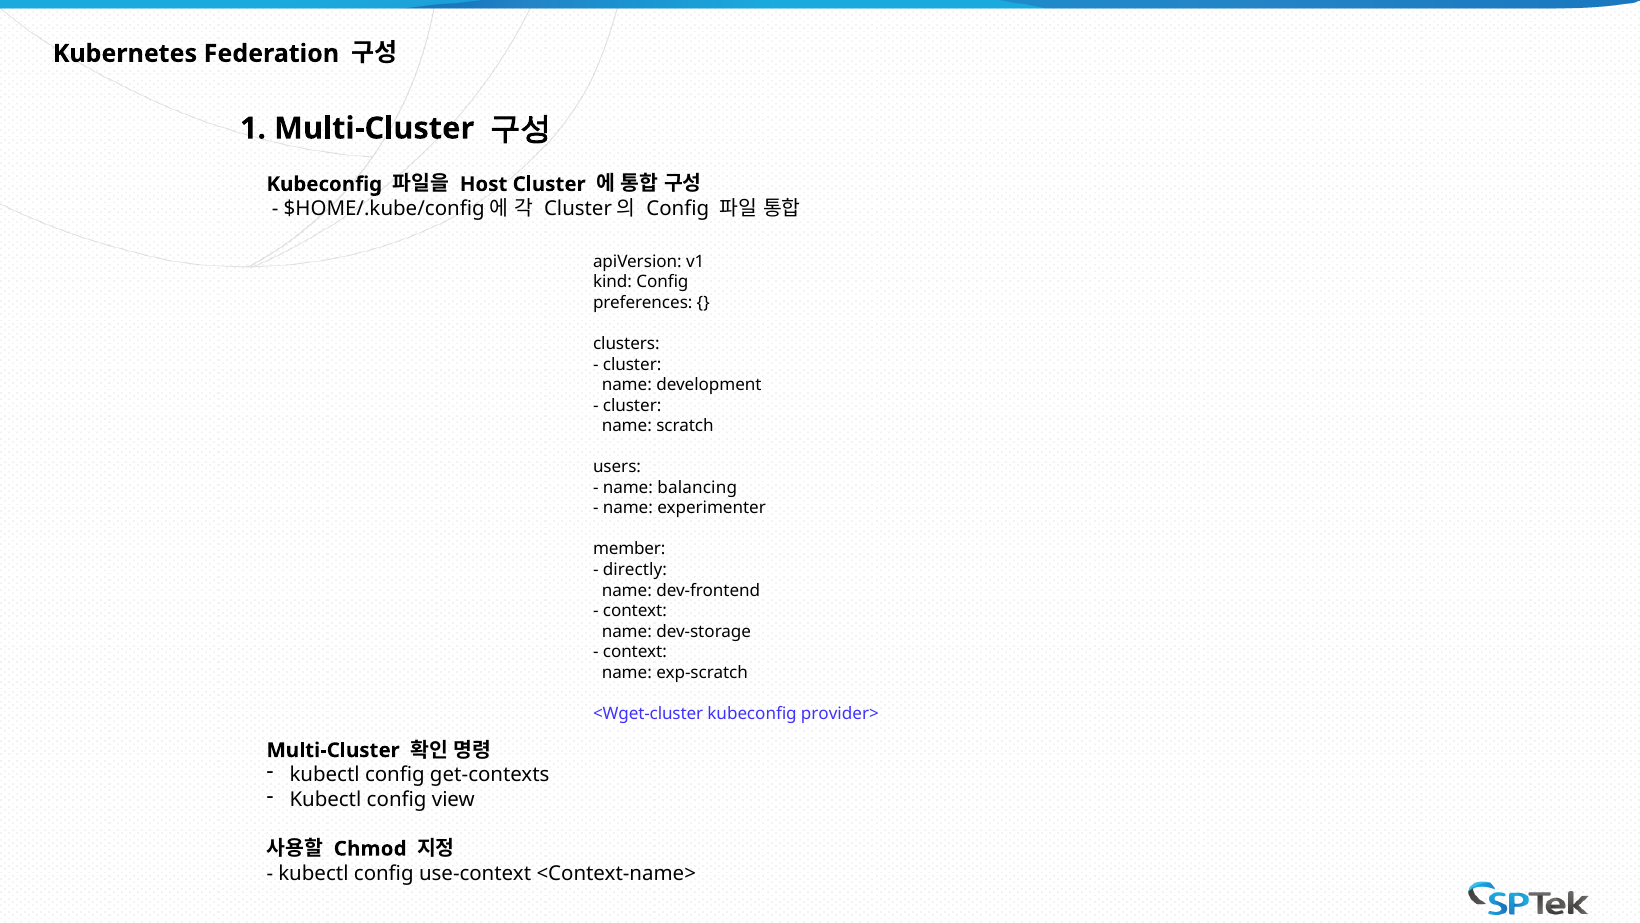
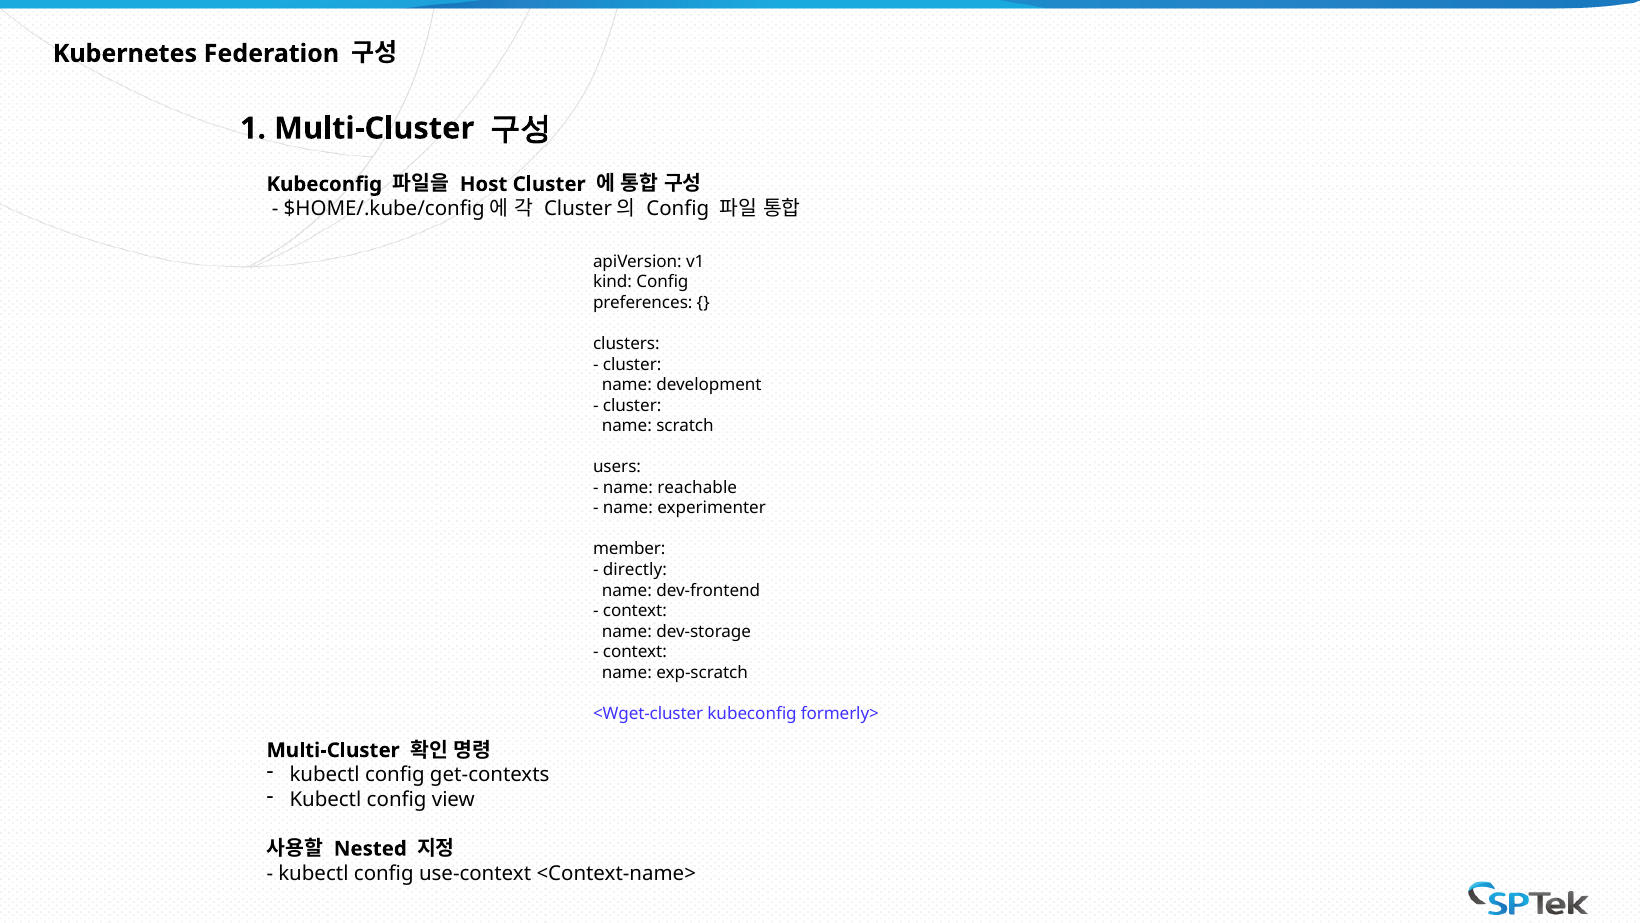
balancing: balancing -> reachable
provider>: provider> -> formerly>
Chmod: Chmod -> Nested
